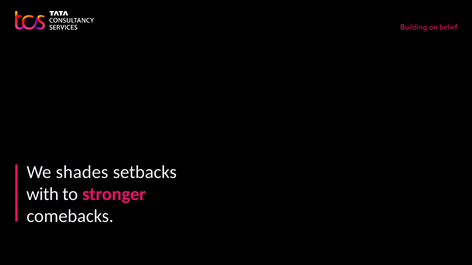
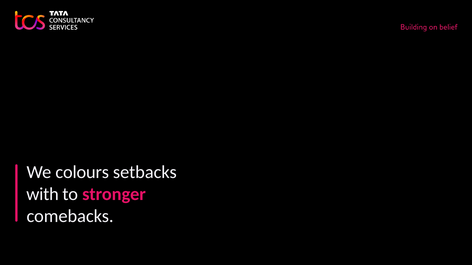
shades: shades -> colours
